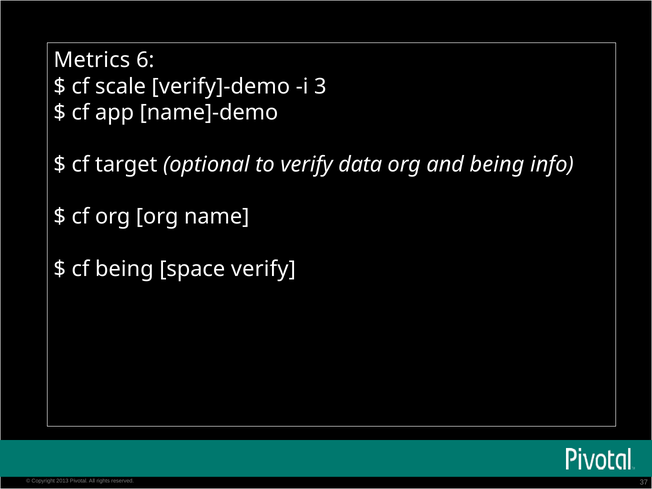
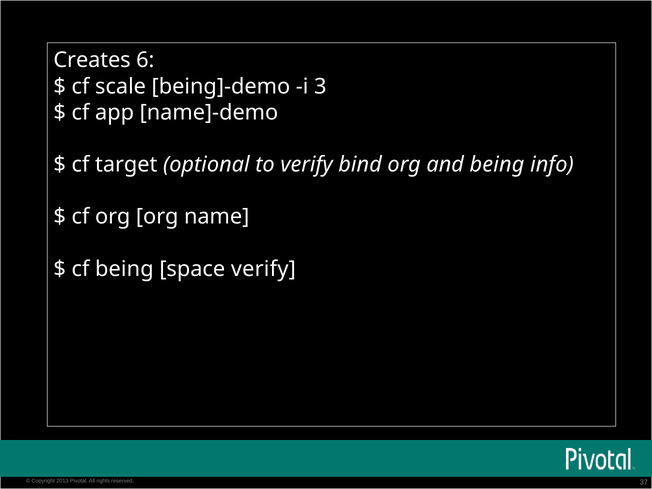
Metrics: Metrics -> Creates
verify]-demo: verify]-demo -> being]-demo
data: data -> bind
